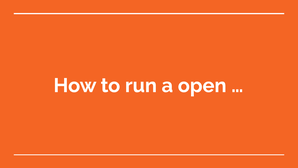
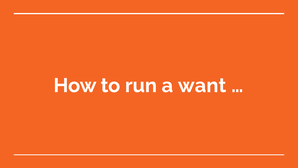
open: open -> want
